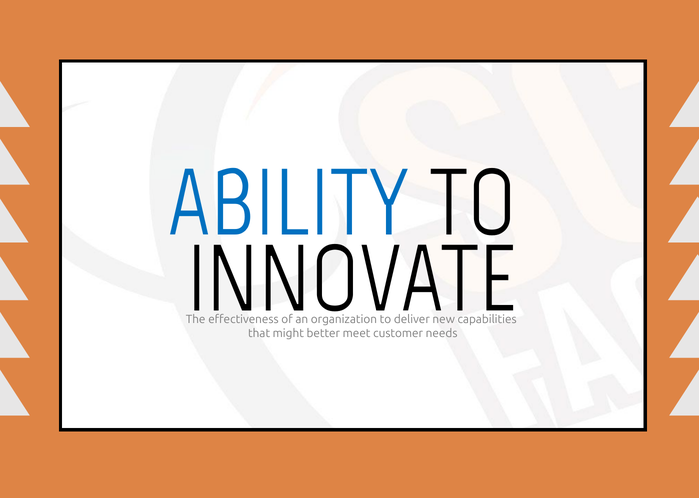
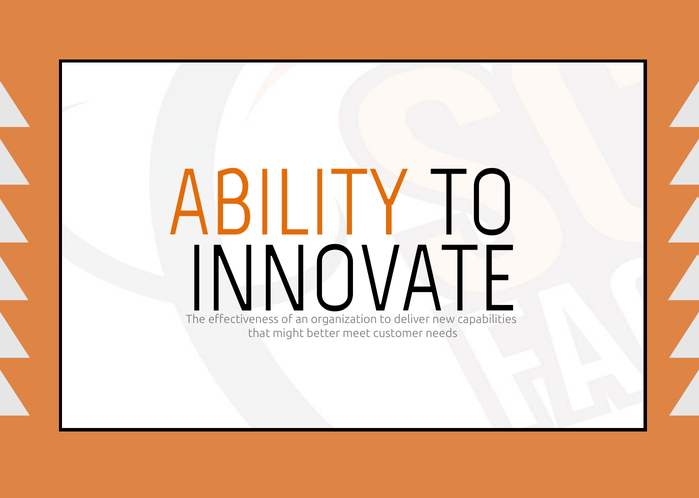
ABILITY colour: blue -> orange
